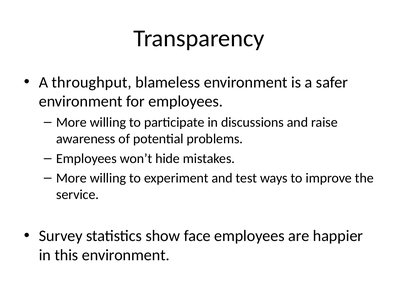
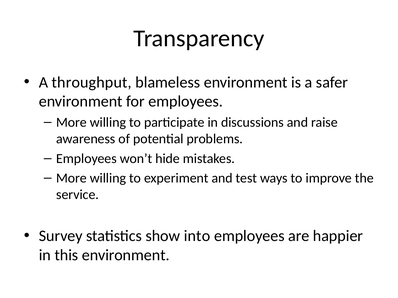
face: face -> into
